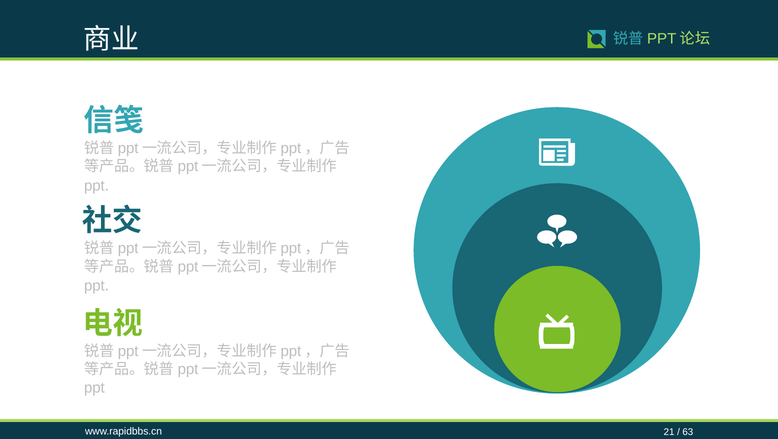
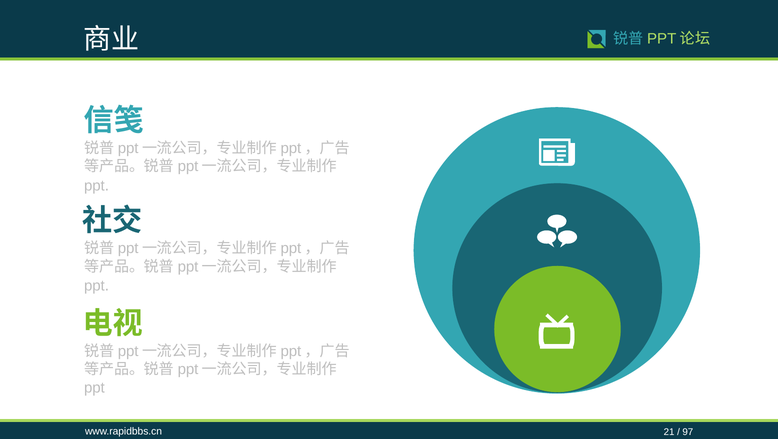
63: 63 -> 97
